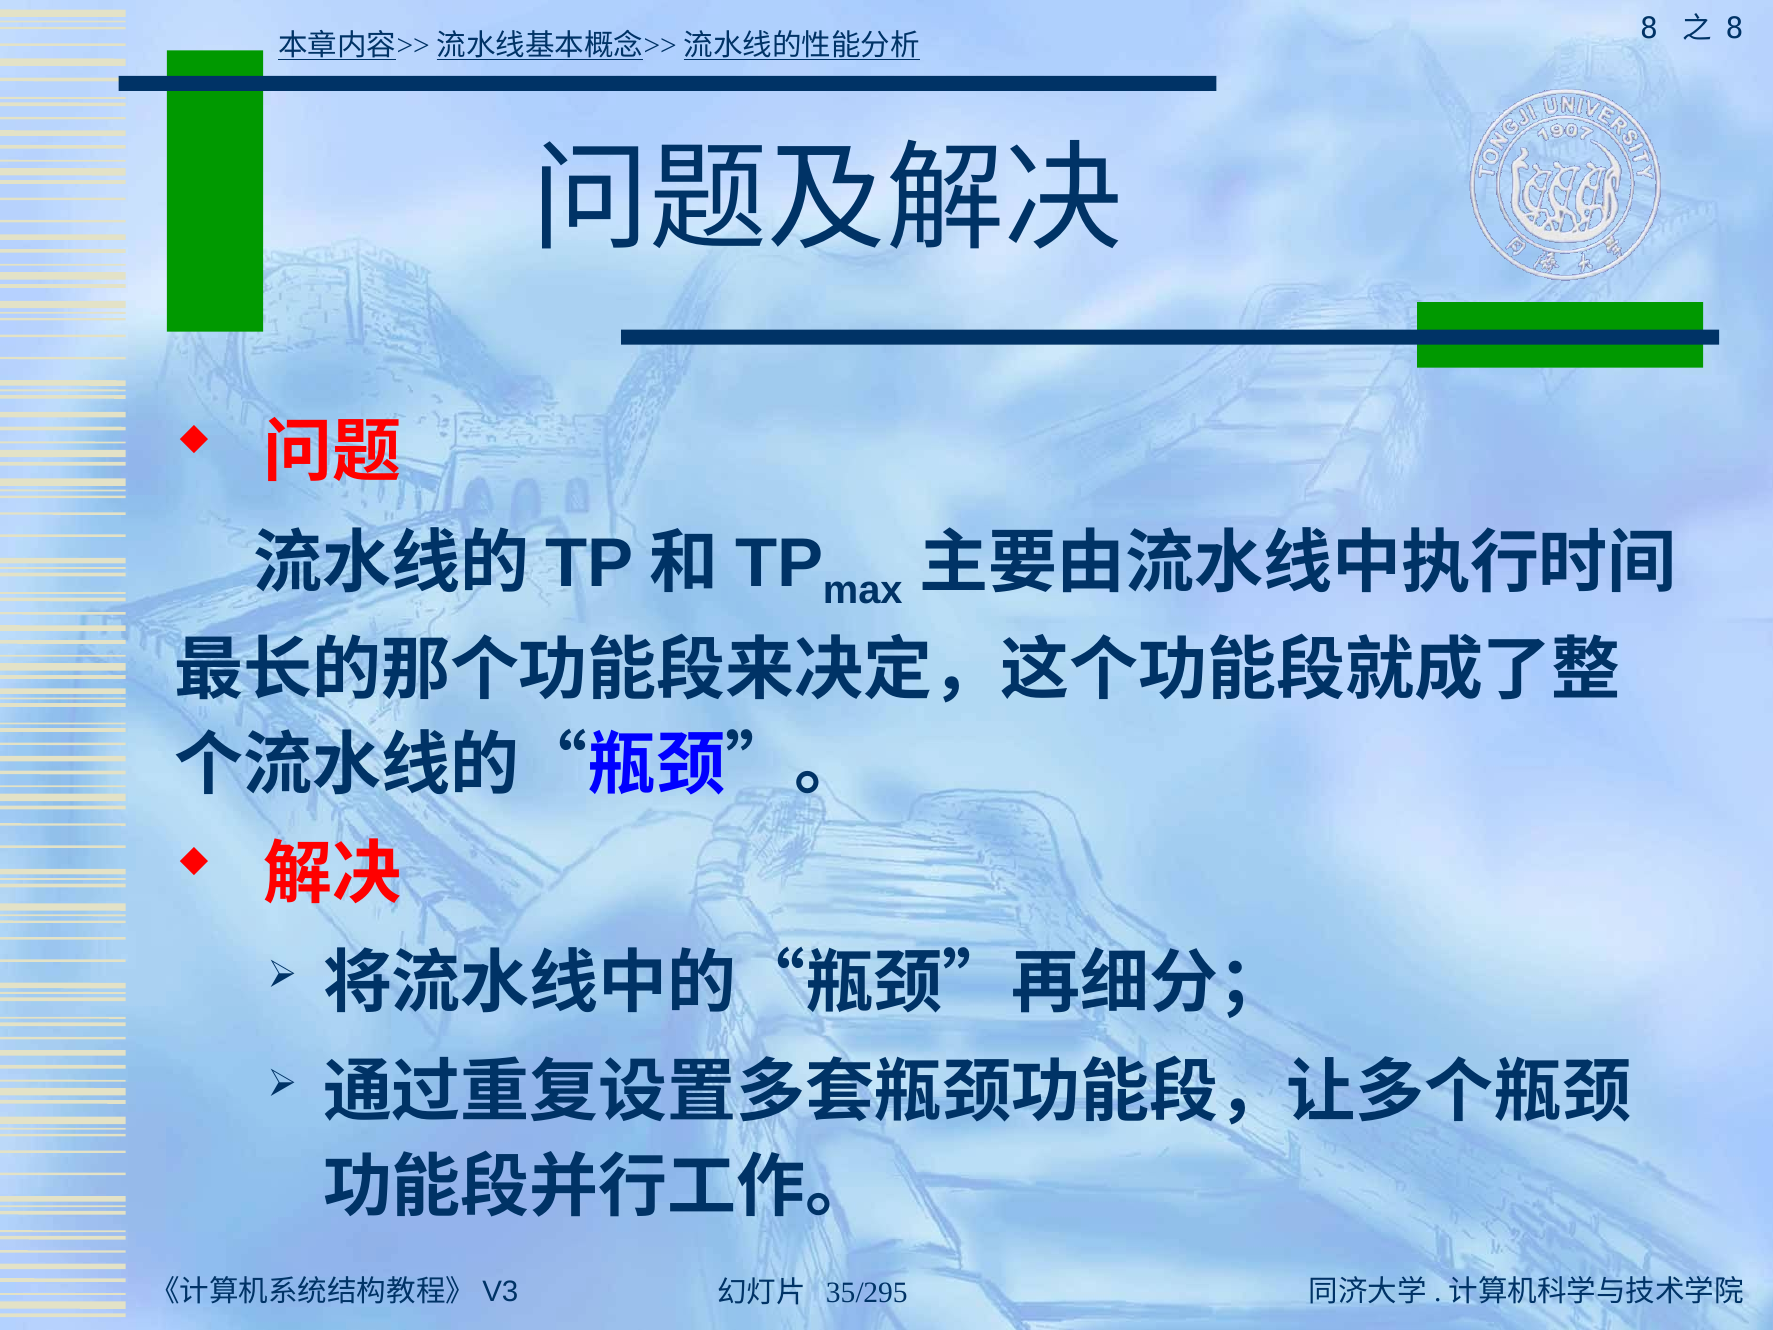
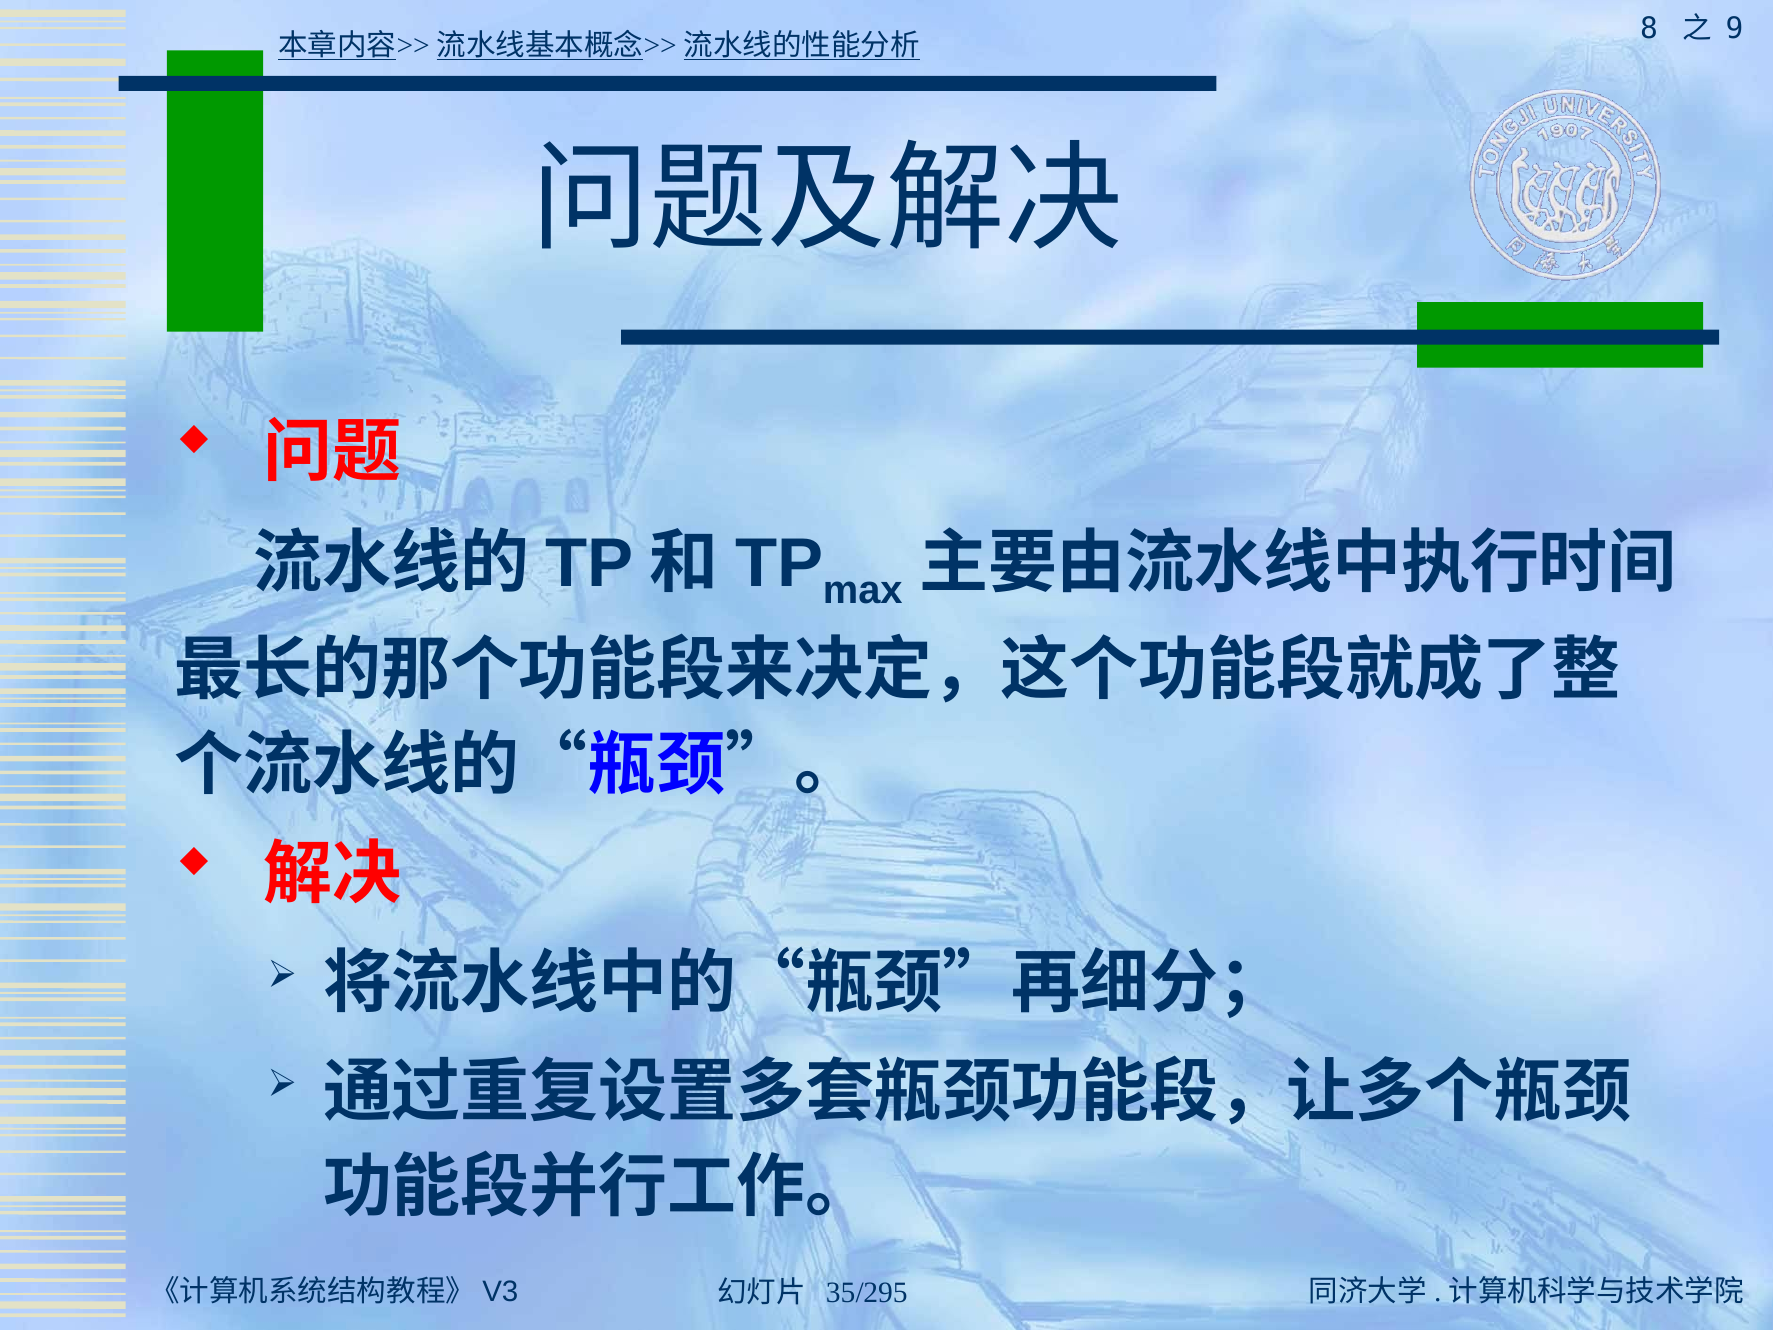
8 at (1734, 29): 8 -> 9
